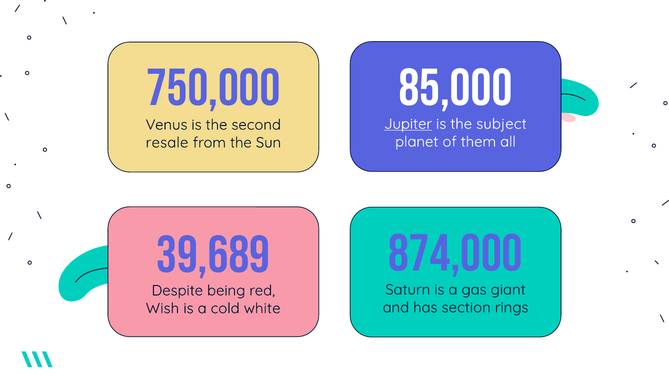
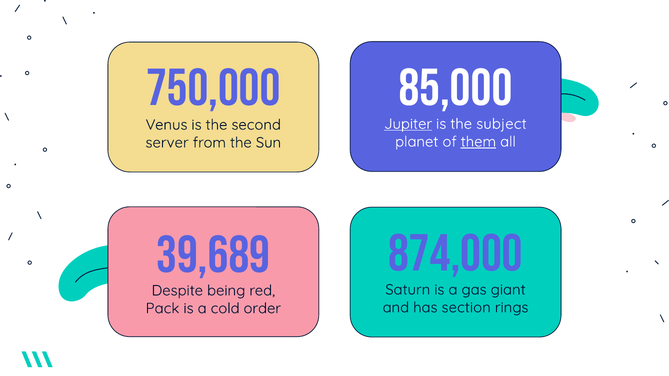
them underline: none -> present
resale: resale -> server
Wish: Wish -> Pack
white: white -> order
